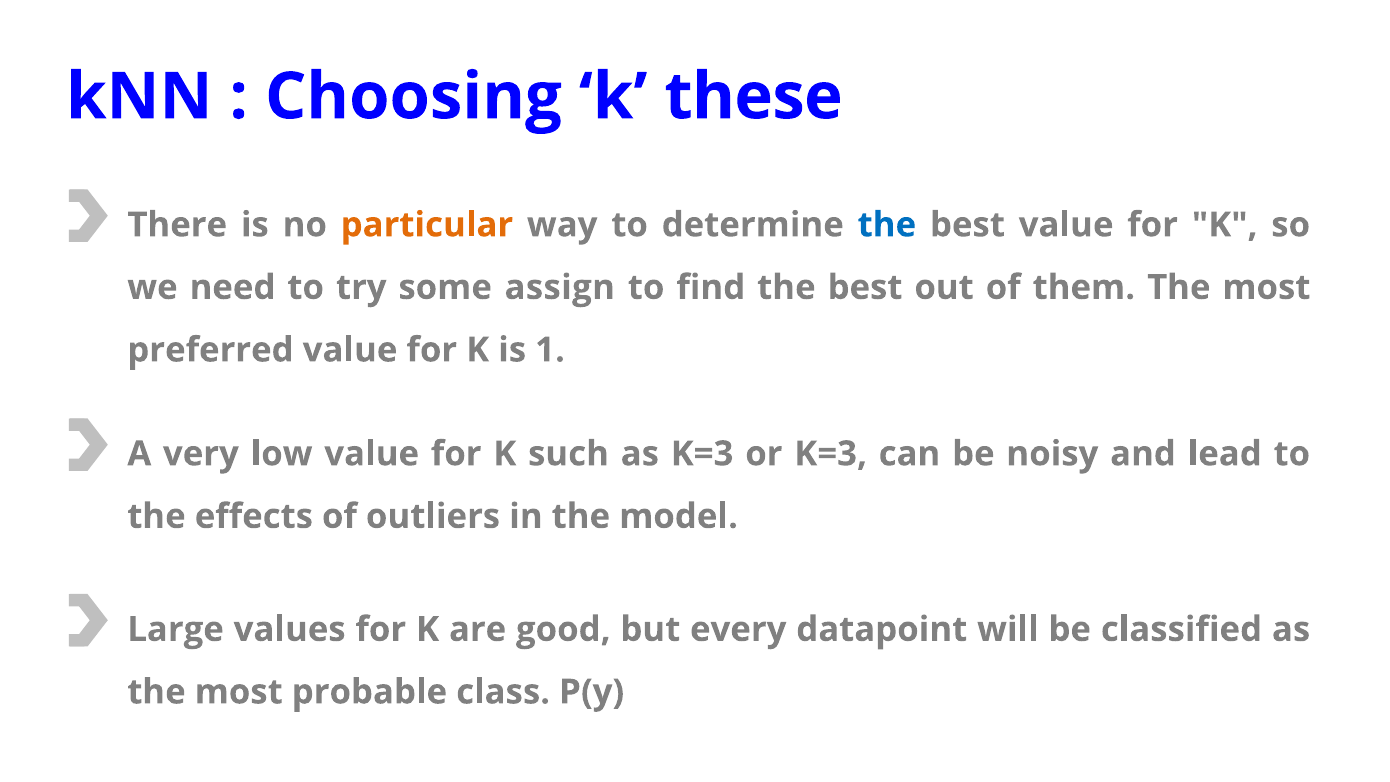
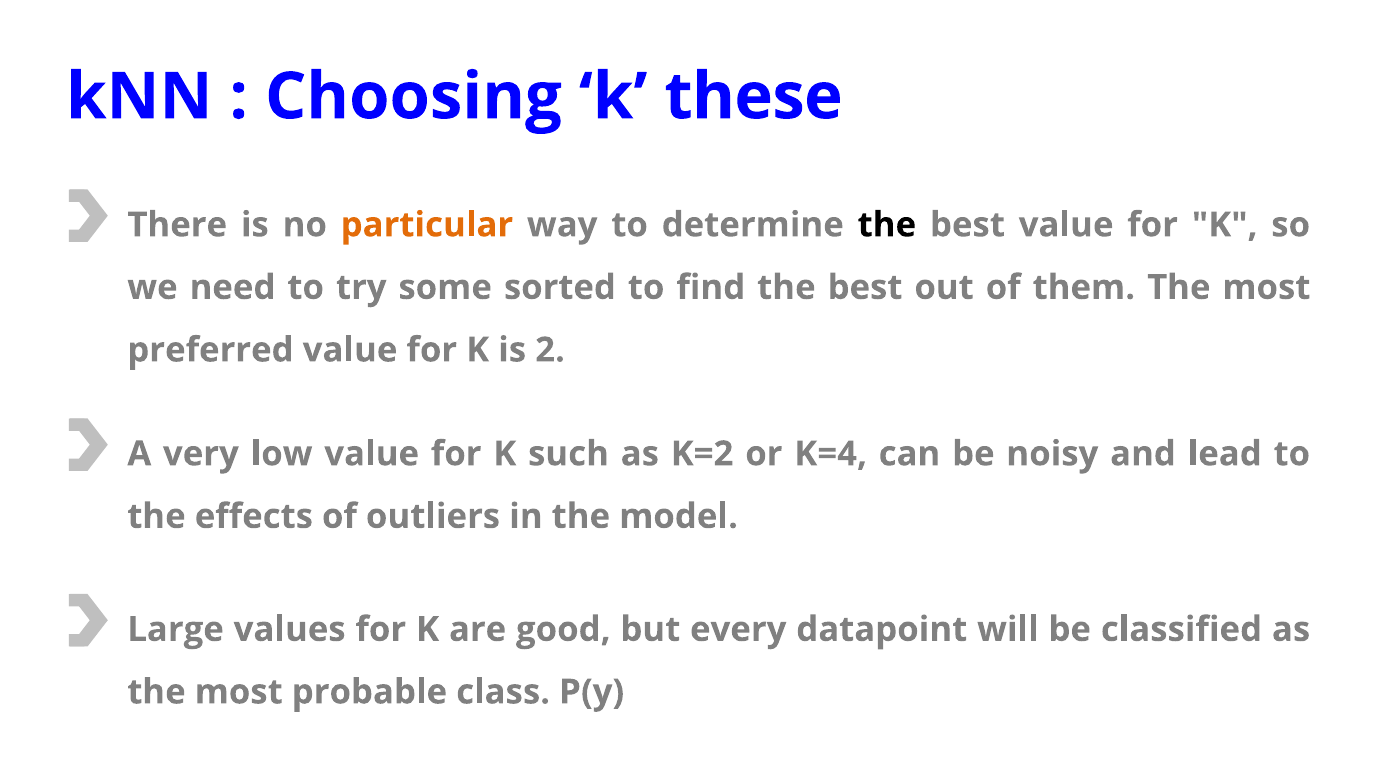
the at (887, 225) colour: blue -> black
assign: assign -> sorted
1: 1 -> 2
as K=3: K=3 -> K=2
or K=3: K=3 -> K=4
